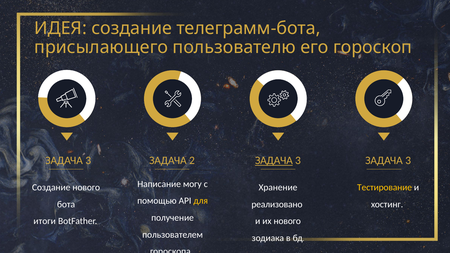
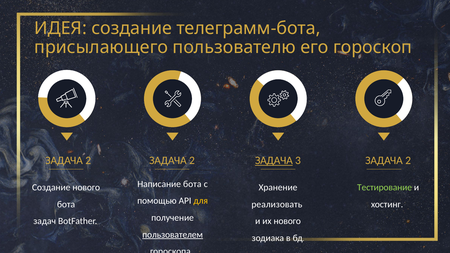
3 at (88, 161): 3 -> 2
3 at (408, 161): 3 -> 2
Написание могу: могу -> бота
Тестирование colour: yellow -> light green
реализовано: реализовано -> реализовать
итоги: итоги -> задач
пользователем underline: none -> present
